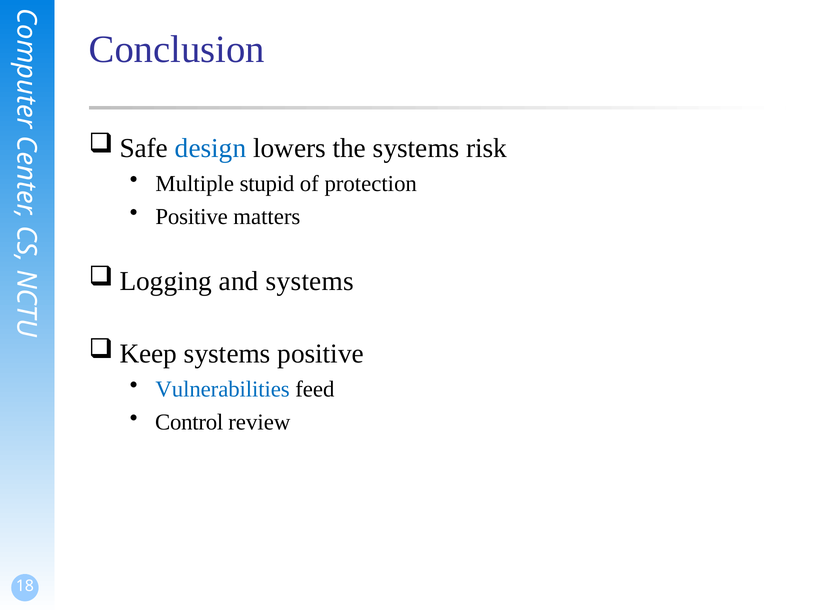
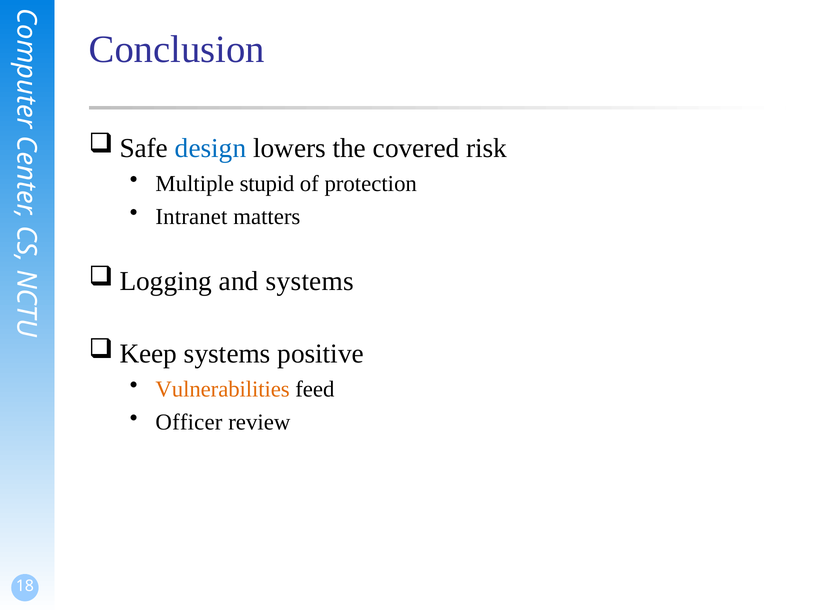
the systems: systems -> covered
Positive at (192, 217): Positive -> Intranet
Vulnerabilities colour: blue -> orange
Control: Control -> Officer
